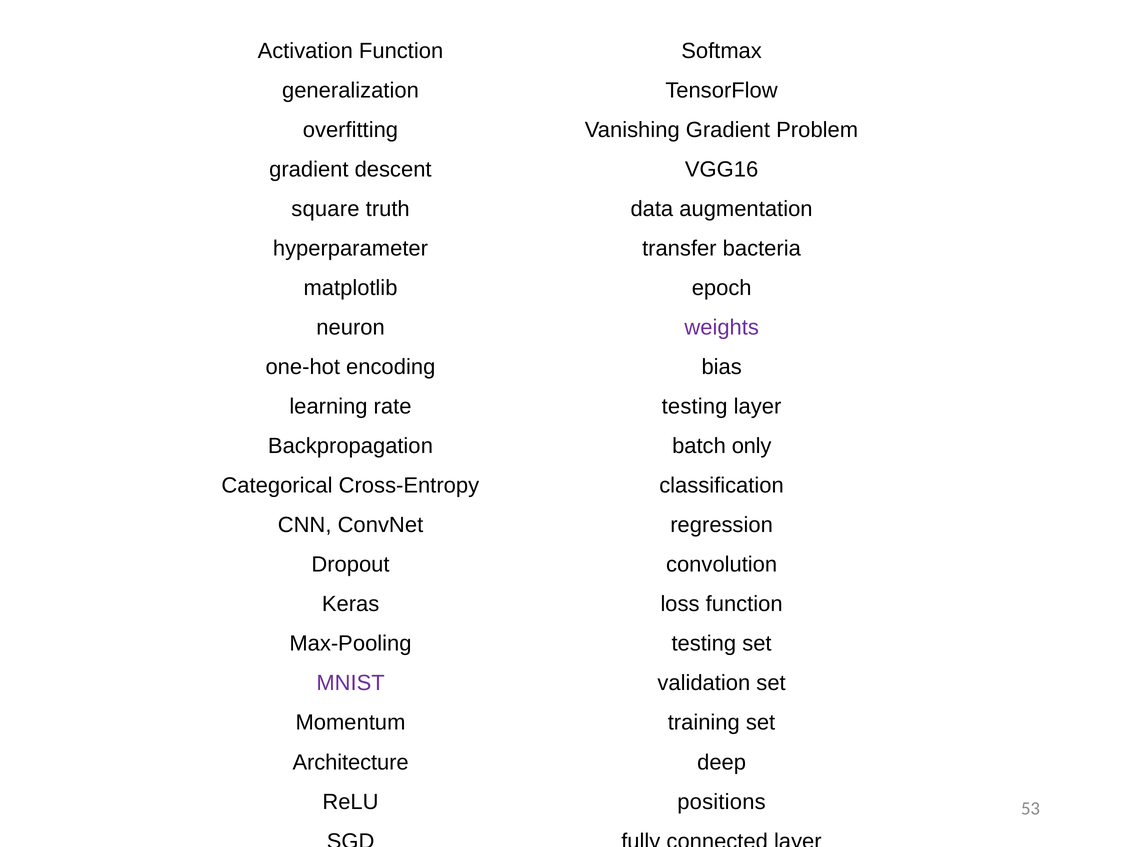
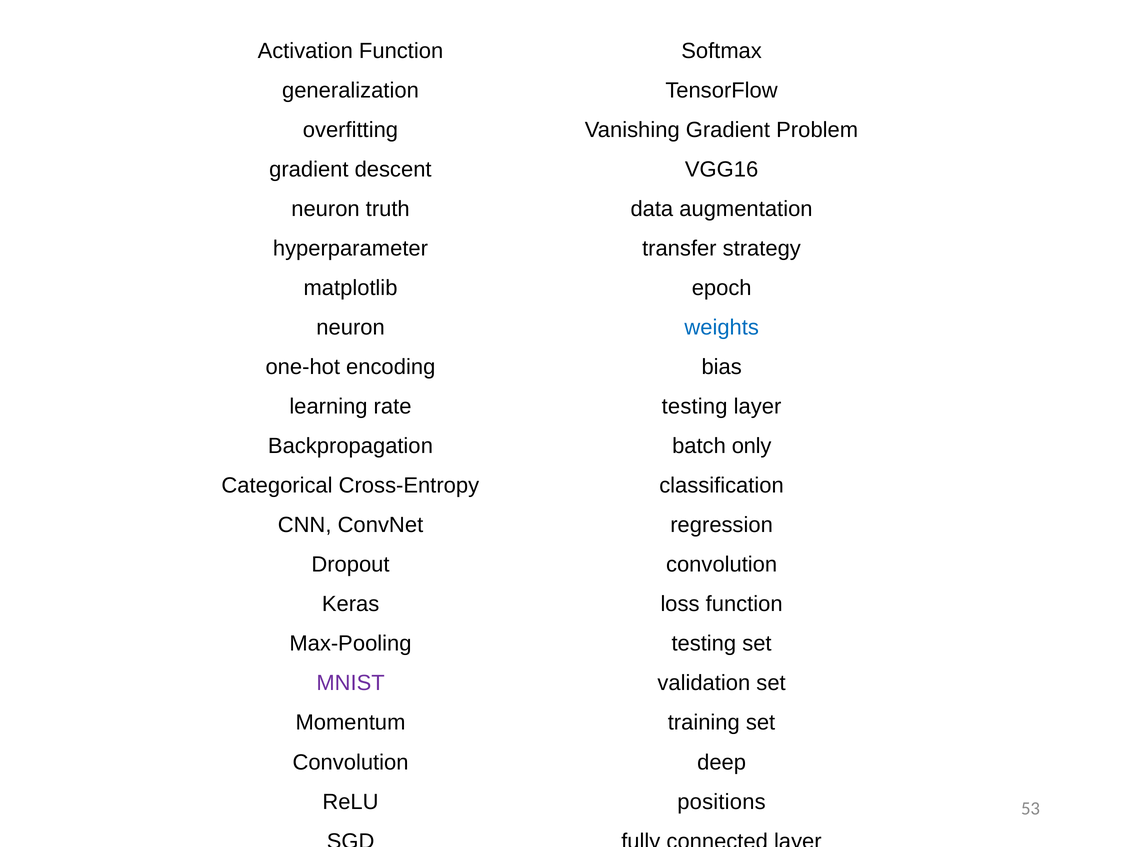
square at (325, 209): square -> neuron
bacteria: bacteria -> strategy
weights colour: purple -> blue
Architecture at (351, 762): Architecture -> Convolution
